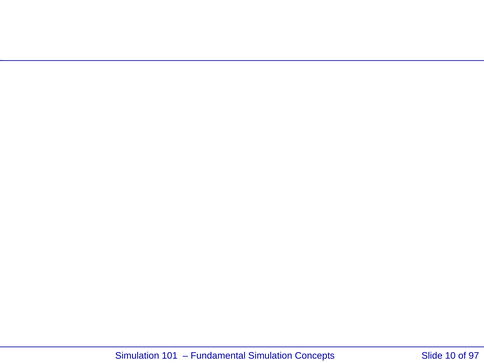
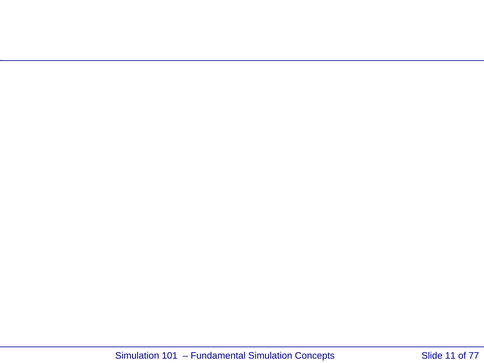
10: 10 -> 11
97: 97 -> 77
